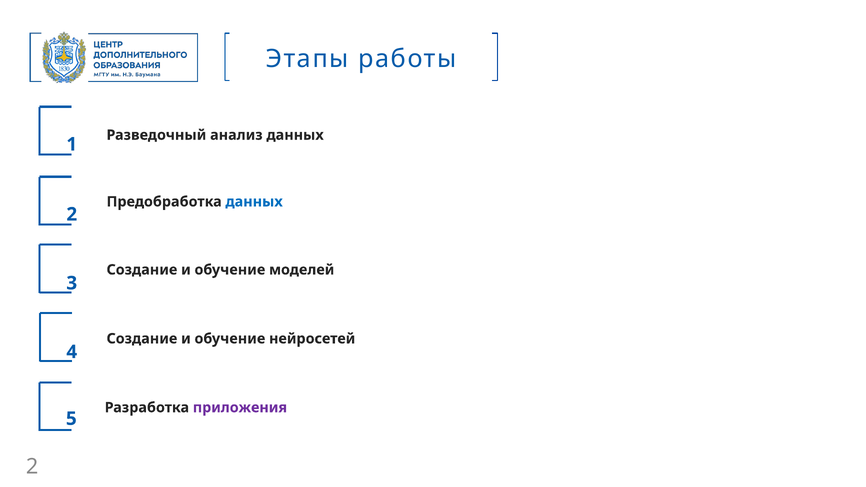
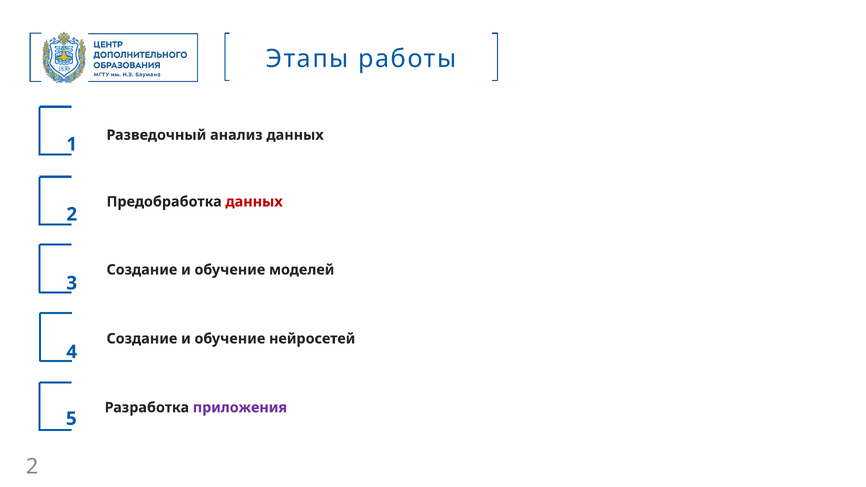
данных at (254, 202) colour: blue -> red
